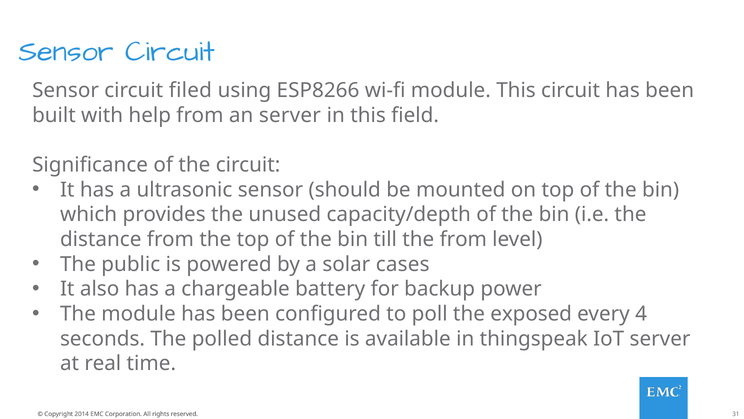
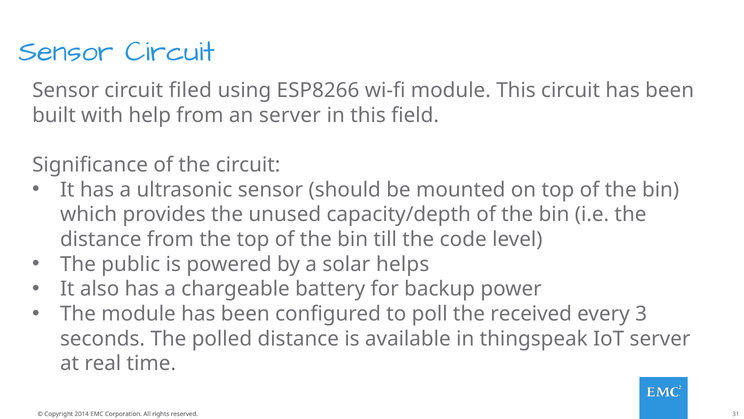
the from: from -> code
cases: cases -> helps
exposed: exposed -> received
4: 4 -> 3
